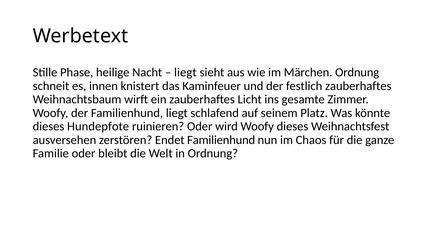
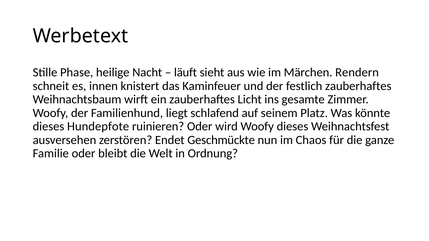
liegt at (185, 73): liegt -> läuft
Märchen Ordnung: Ordnung -> Rendern
Endet Familienhund: Familienhund -> Geschmückte
